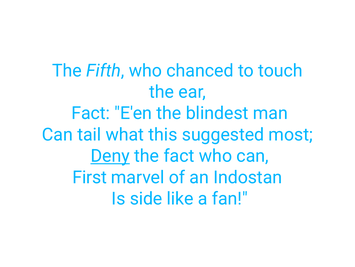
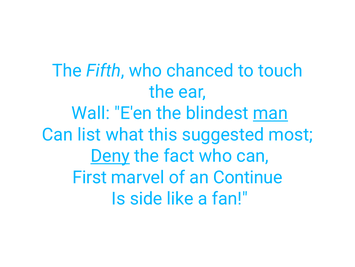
Fact at (91, 113): Fact -> Wall
man underline: none -> present
tail: tail -> list
Indostan: Indostan -> Continue
